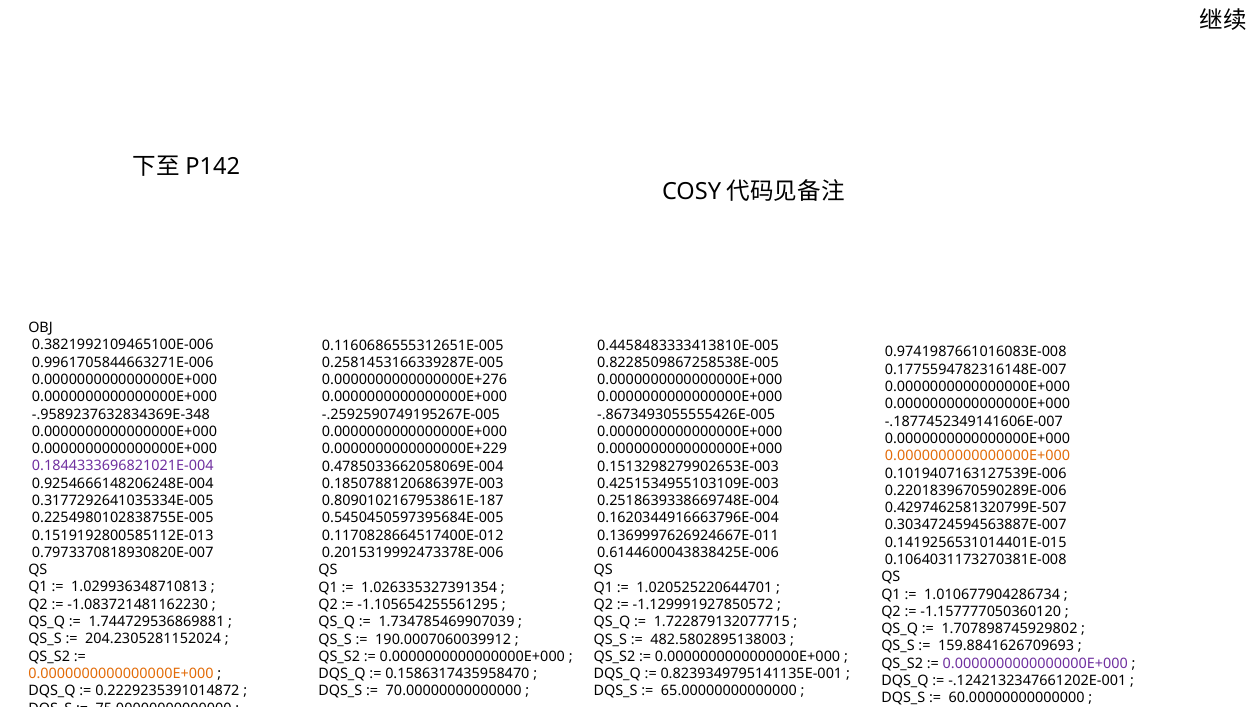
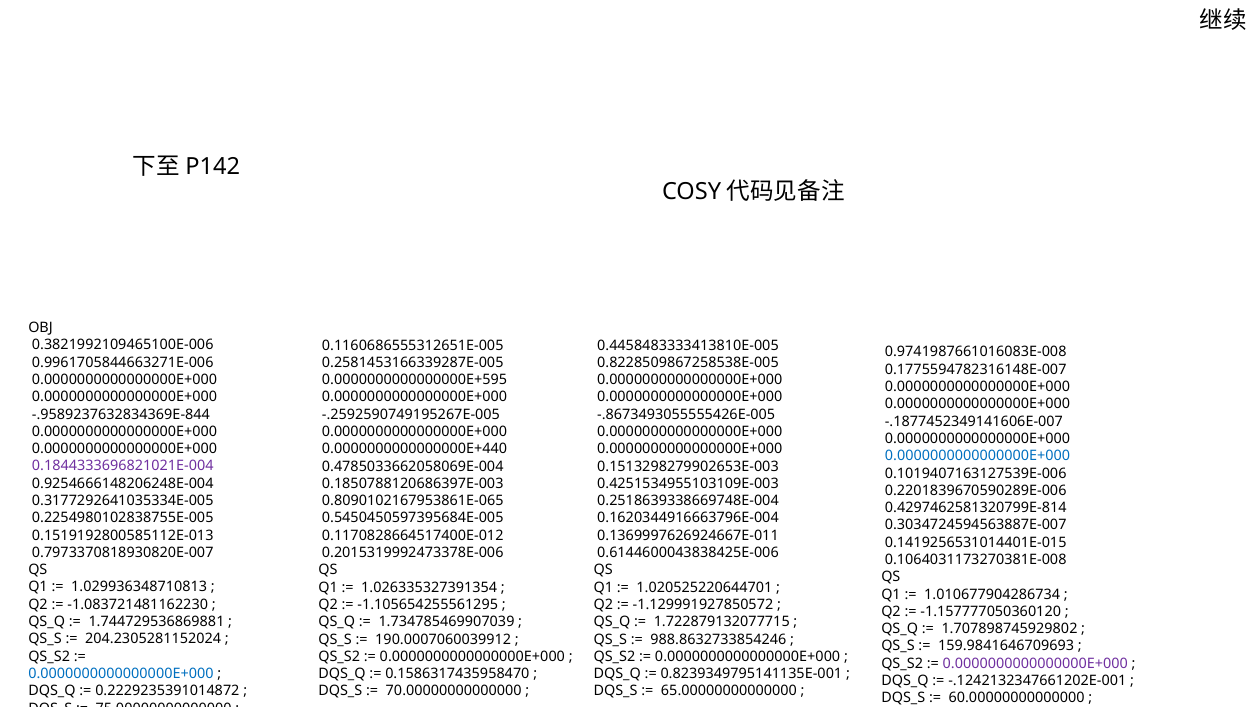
0.0000000000000000E+276: 0.0000000000000000E+276 -> 0.0000000000000000E+595
-.9589237632834369E-348: -.9589237632834369E-348 -> -.9589237632834369E-844
0.0000000000000000E+229: 0.0000000000000000E+229 -> 0.0000000000000000E+440
0.0000000000000000E+000 at (978, 456) colour: orange -> blue
0.8090102167953861E-187: 0.8090102167953861E-187 -> 0.8090102167953861E-065
0.4297462581320799E-507: 0.4297462581320799E-507 -> 0.4297462581320799E-814
482.5802895138003: 482.5802895138003 -> 988.8632733854246
159.8841626709693: 159.8841626709693 -> 159.9841646709693
0.0000000000000000E+000 at (121, 674) colour: orange -> blue
